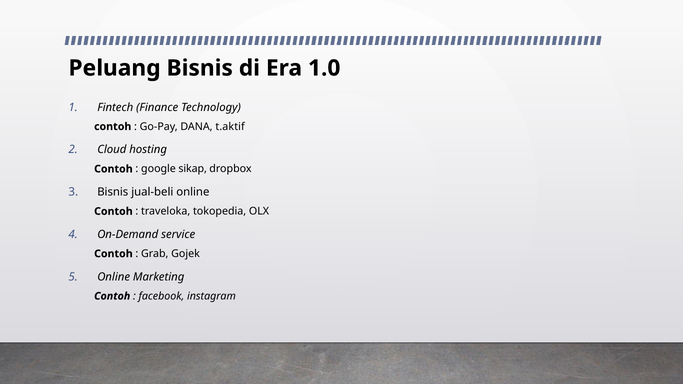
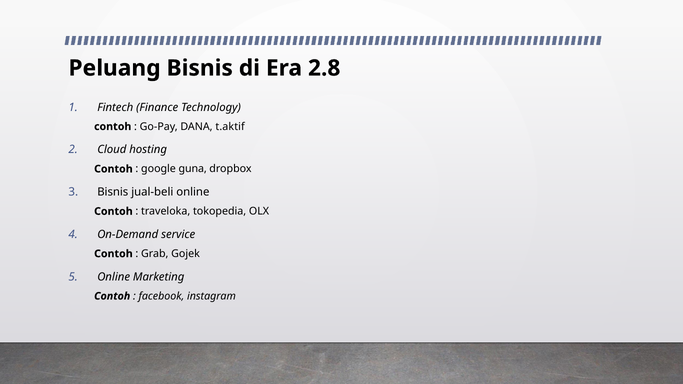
1.0: 1.0 -> 2.8
sikap: sikap -> guna
